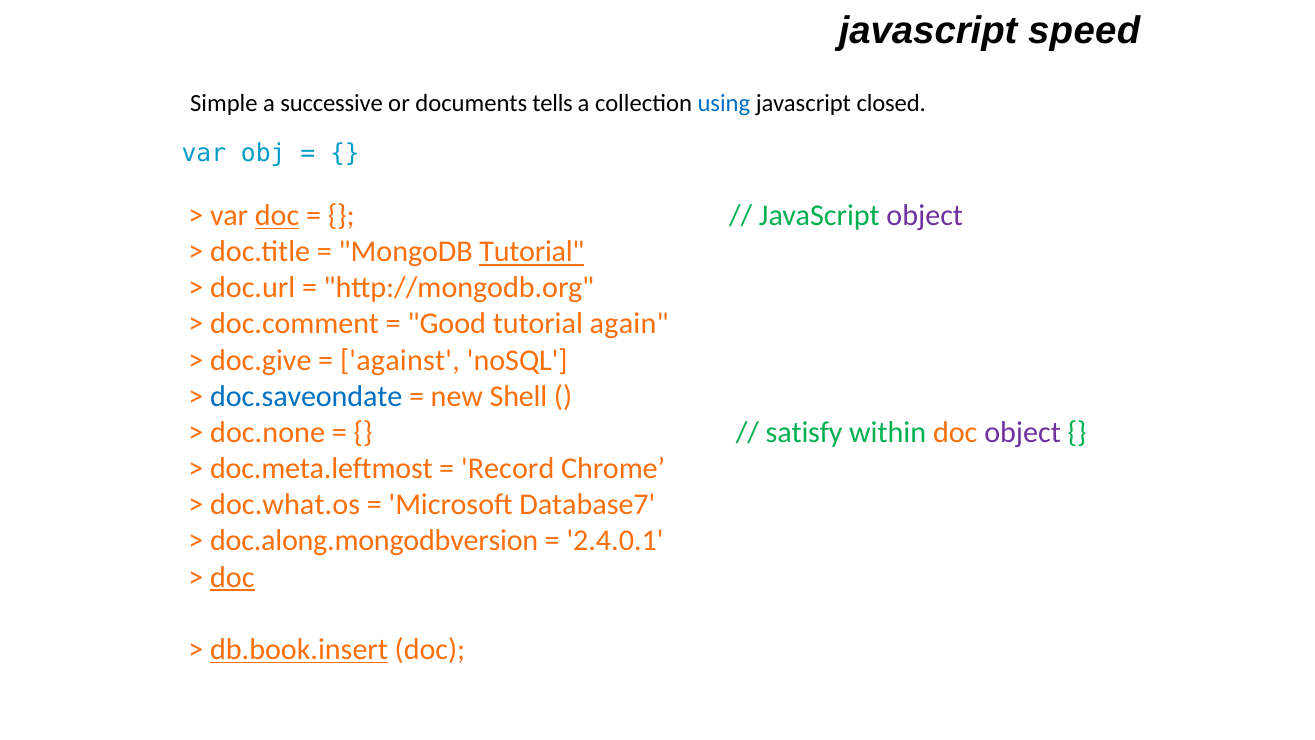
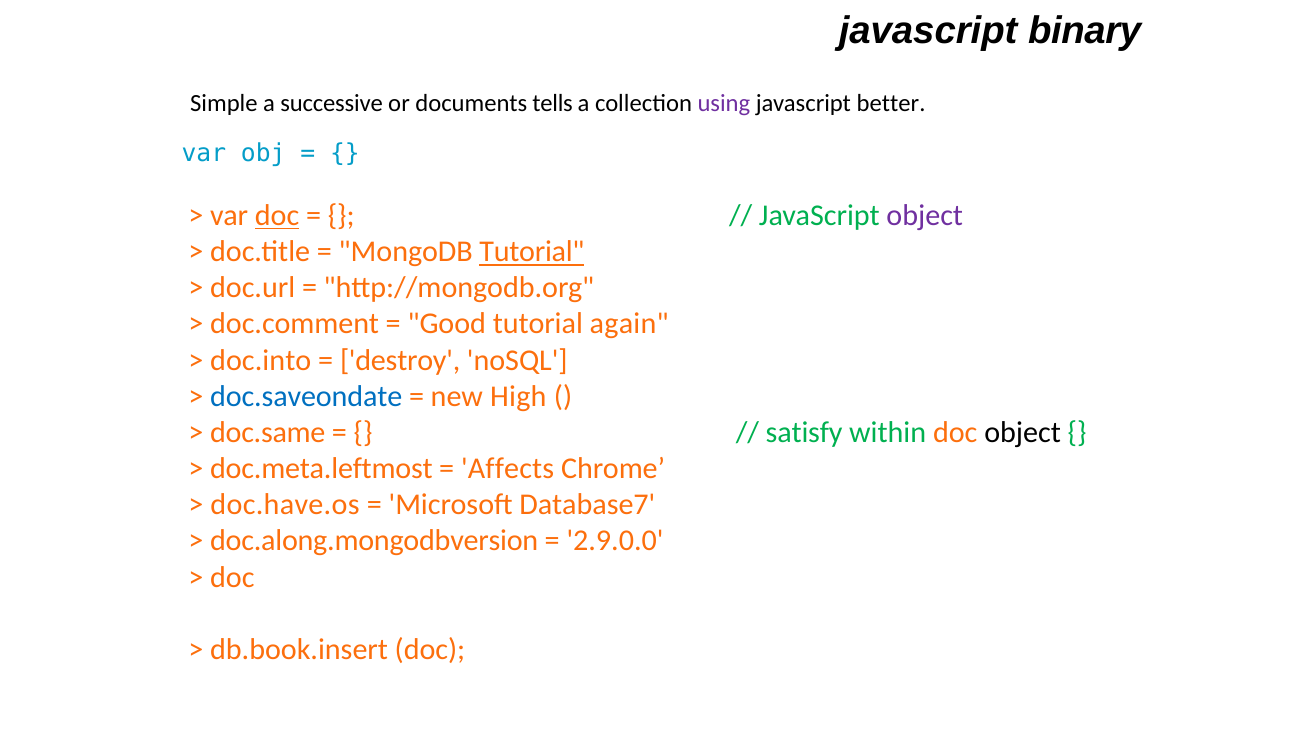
speed: speed -> binary
using colour: blue -> purple
closed: closed -> better
doc.give: doc.give -> doc.into
against: against -> destroy
Shell: Shell -> High
doc.none: doc.none -> doc.same
object at (1023, 432) colour: purple -> black
Record: Record -> Affects
doc.what.os: doc.what.os -> doc.have.os
2.4.0.1: 2.4.0.1 -> 2.9.0.0
doc at (232, 577) underline: present -> none
db.book.insert underline: present -> none
